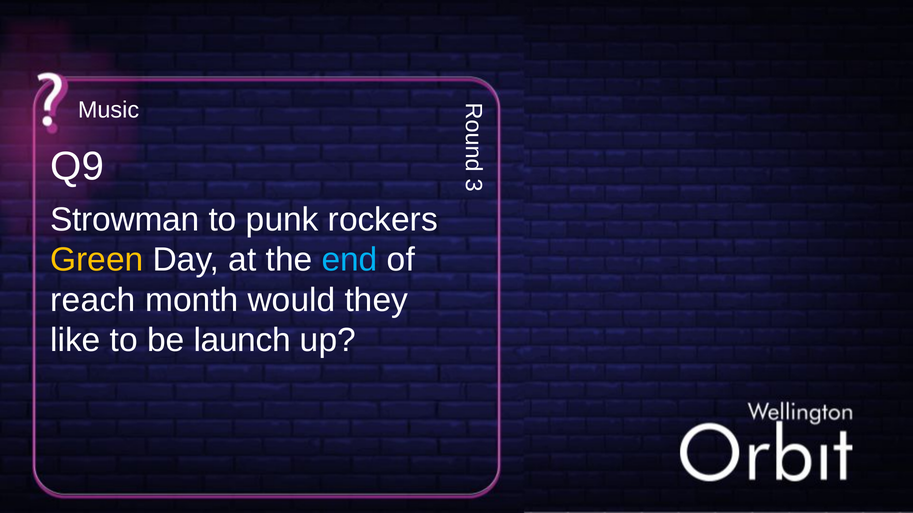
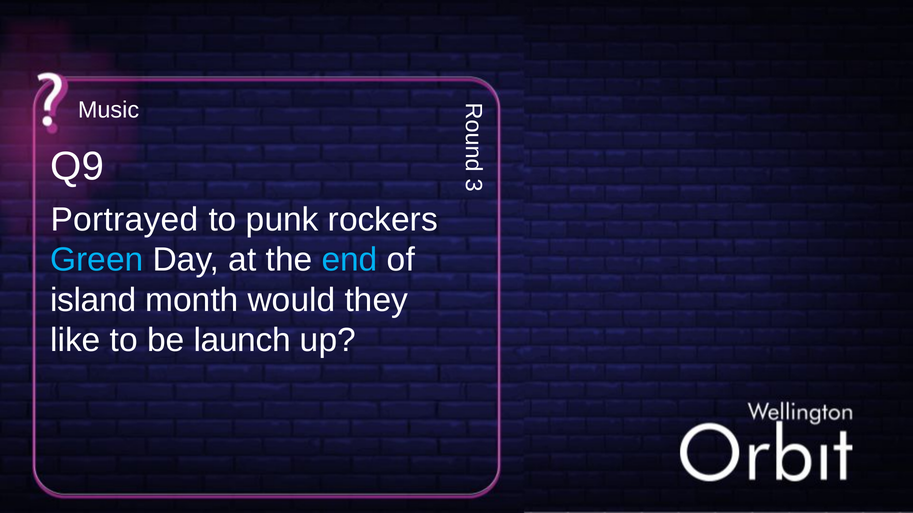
Strowman: Strowman -> Portrayed
Green colour: yellow -> light blue
reach: reach -> island
